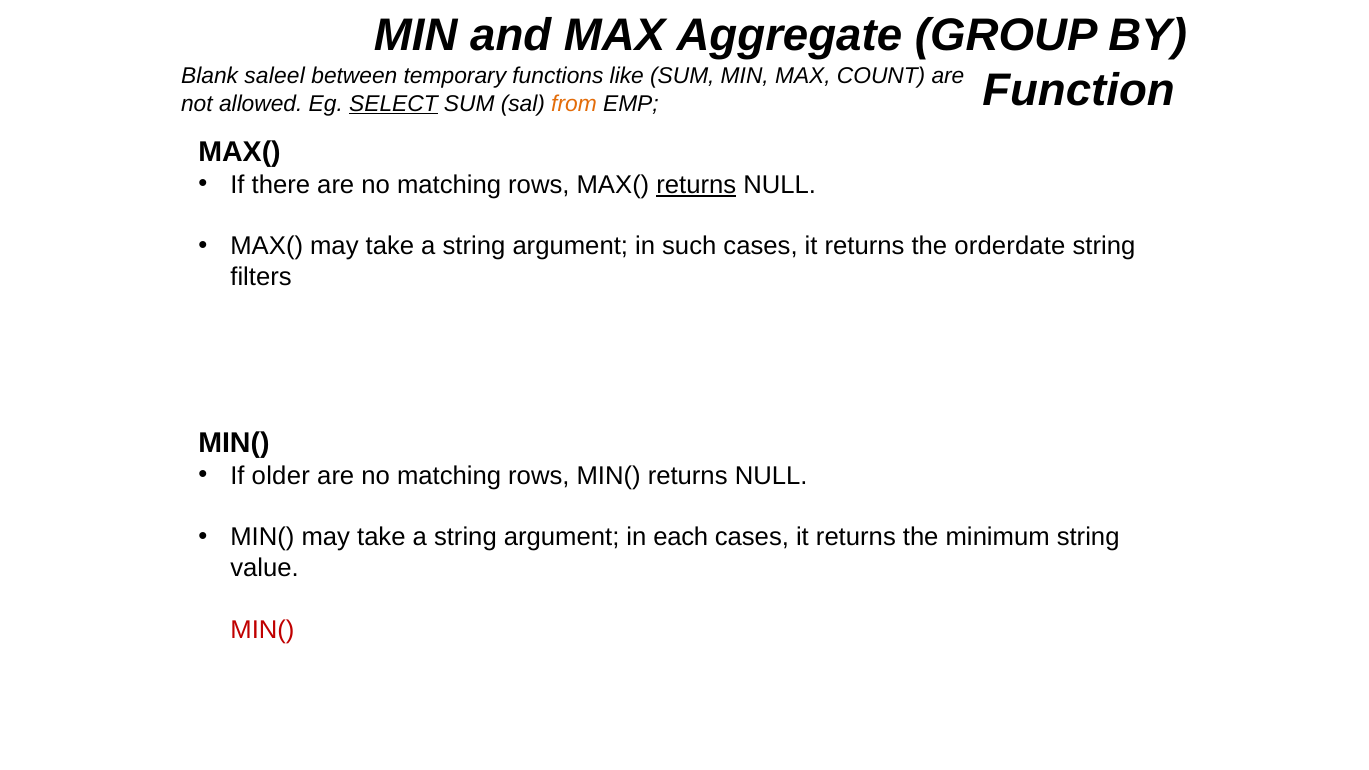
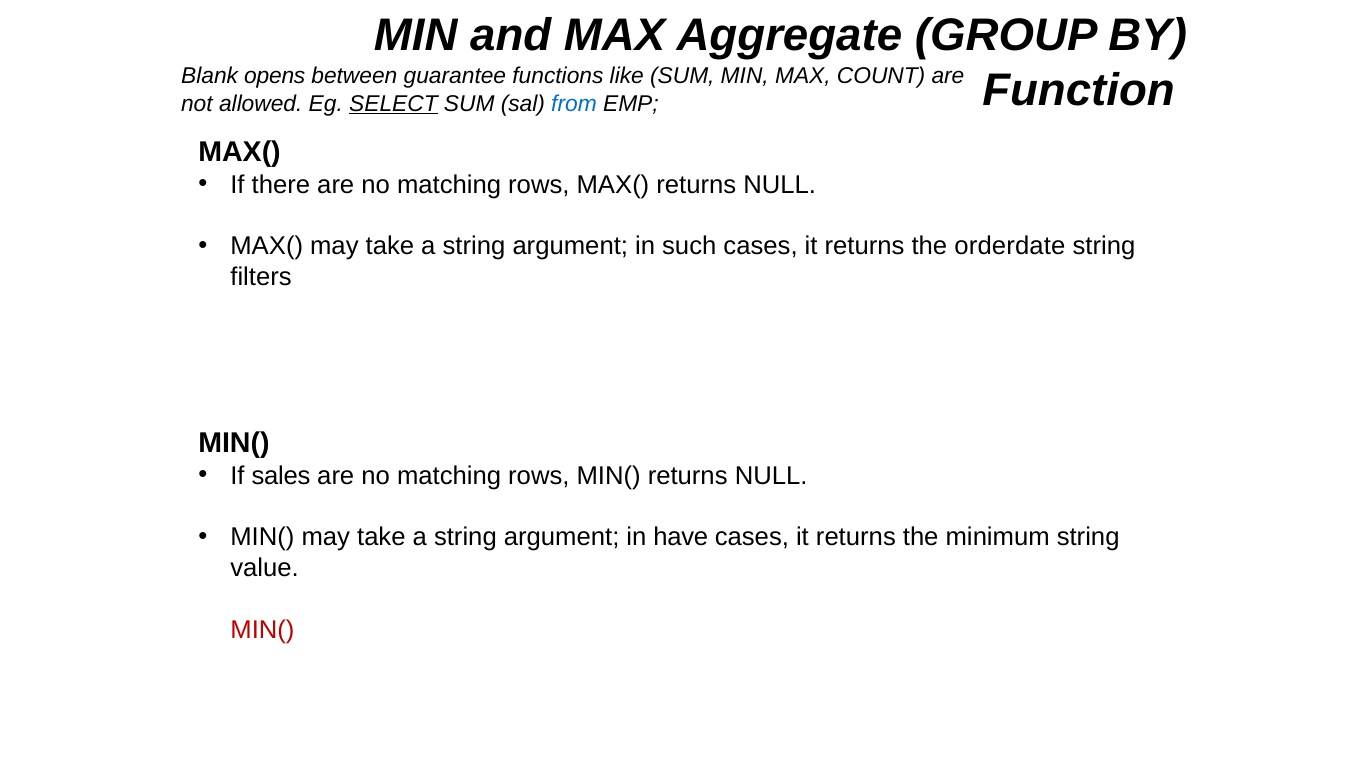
saleel: saleel -> opens
temporary: temporary -> guarantee
from colour: orange -> blue
returns at (696, 185) underline: present -> none
older: older -> sales
each: each -> have
